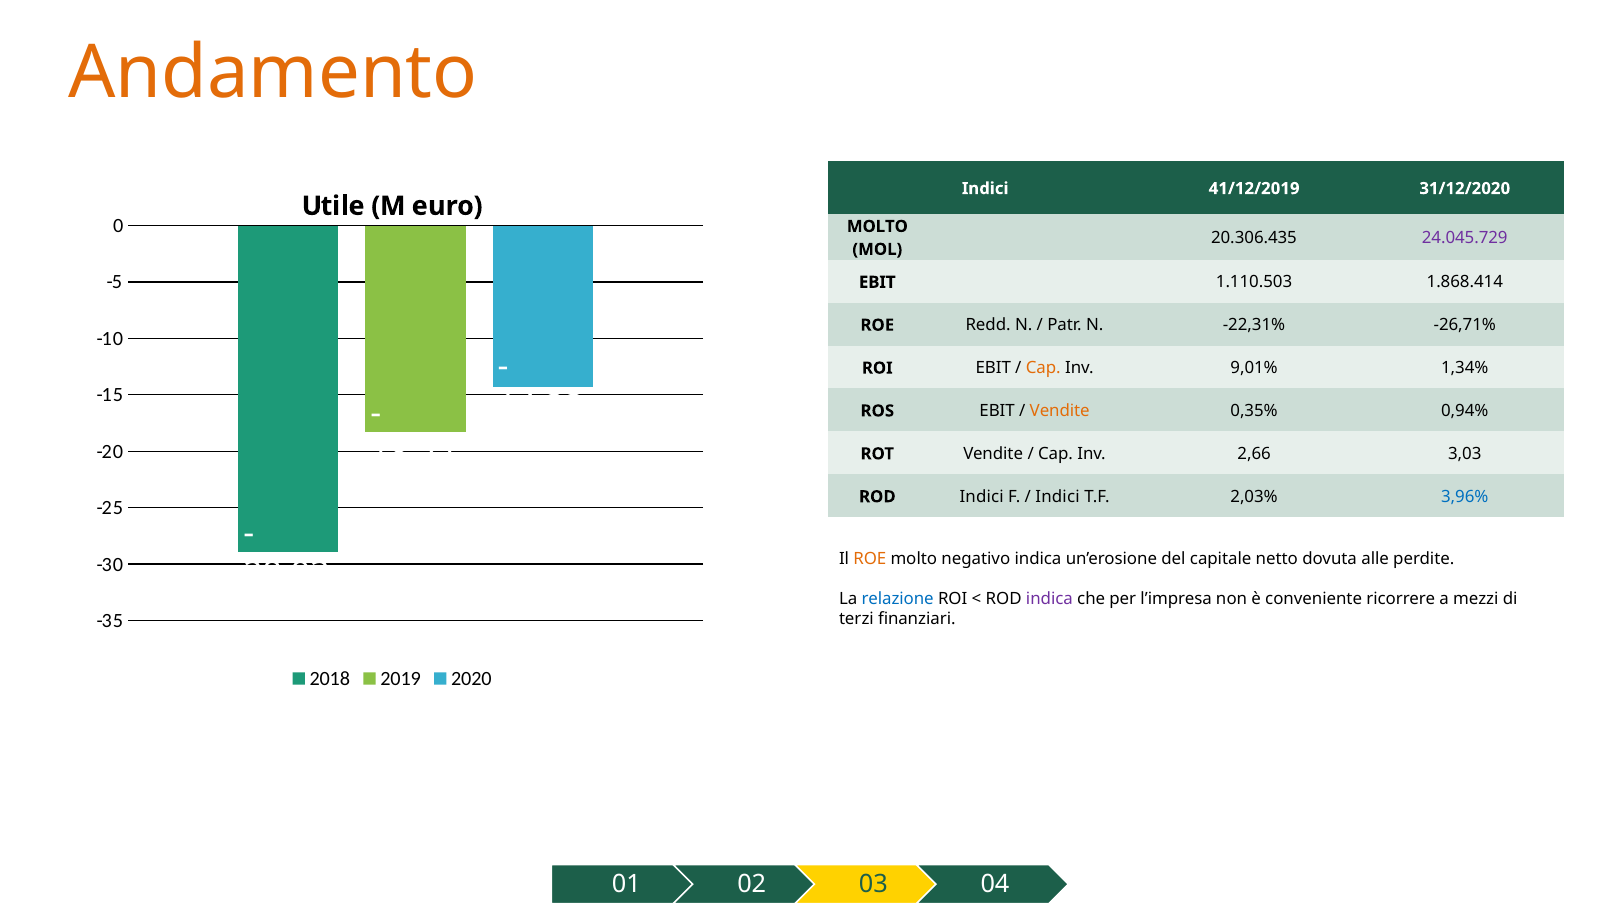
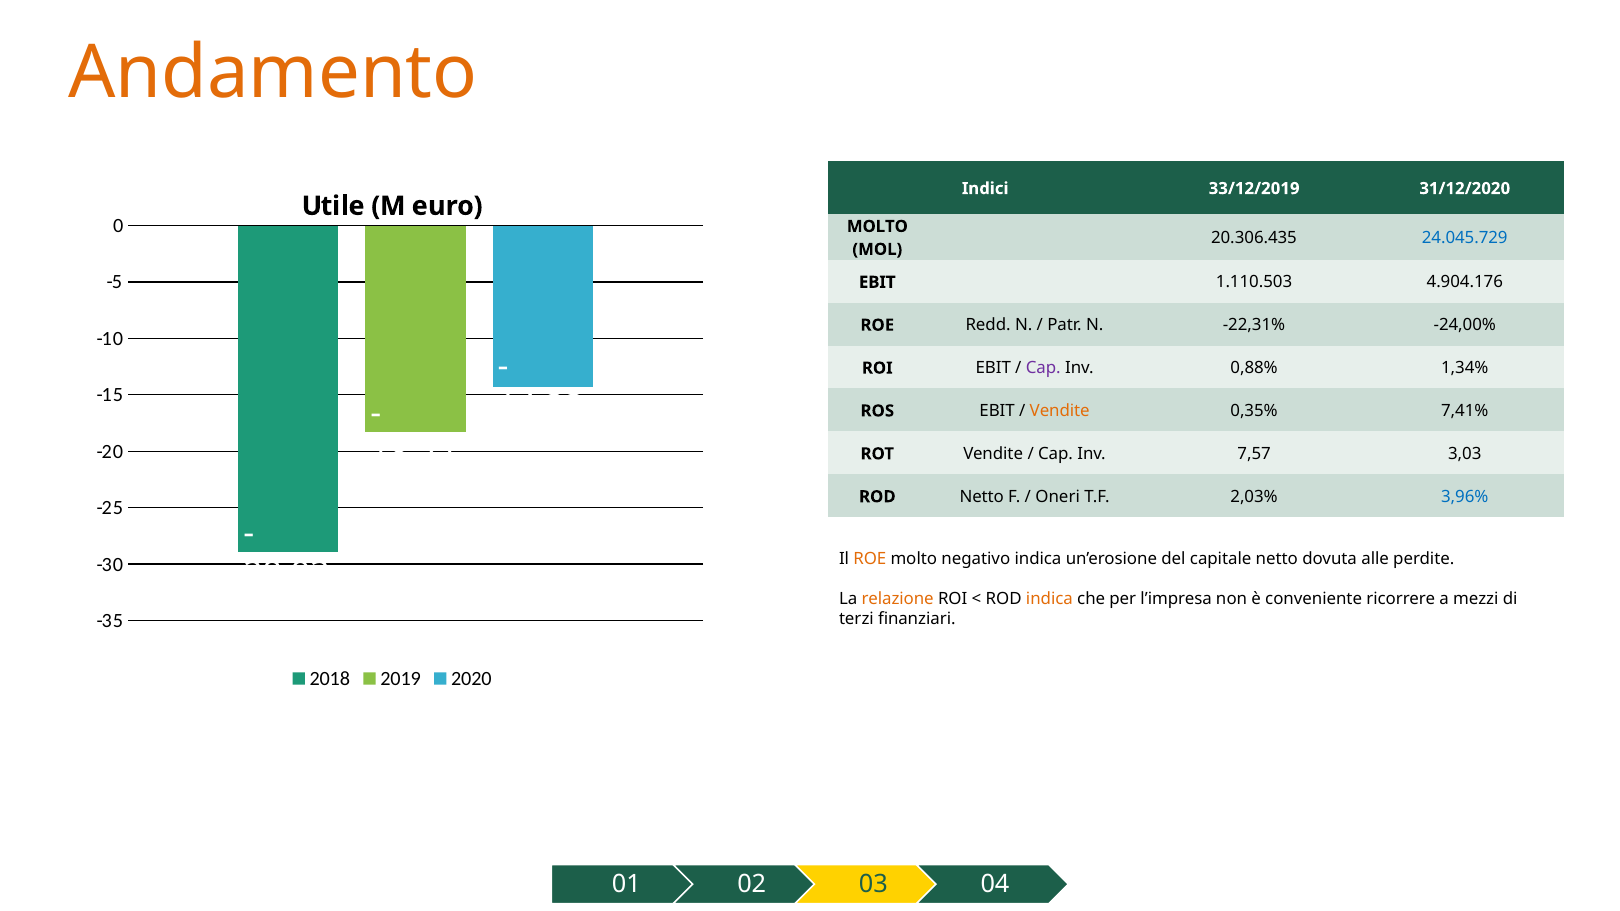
41/12/2019: 41/12/2019 -> 33/12/2019
24.045.729 colour: purple -> blue
1.868.414: 1.868.414 -> 4.904.176
-26,71%: -26,71% -> -24,00%
Cap at (1043, 368) colour: orange -> purple
9,01%: 9,01% -> 0,88%
0,94%: 0,94% -> 7,41%
2,66: 2,66 -> 7,57
ROD Indici: Indici -> Netto
Indici at (1058, 497): Indici -> Oneri
relazione colour: blue -> orange
indica at (1049, 599) colour: purple -> orange
